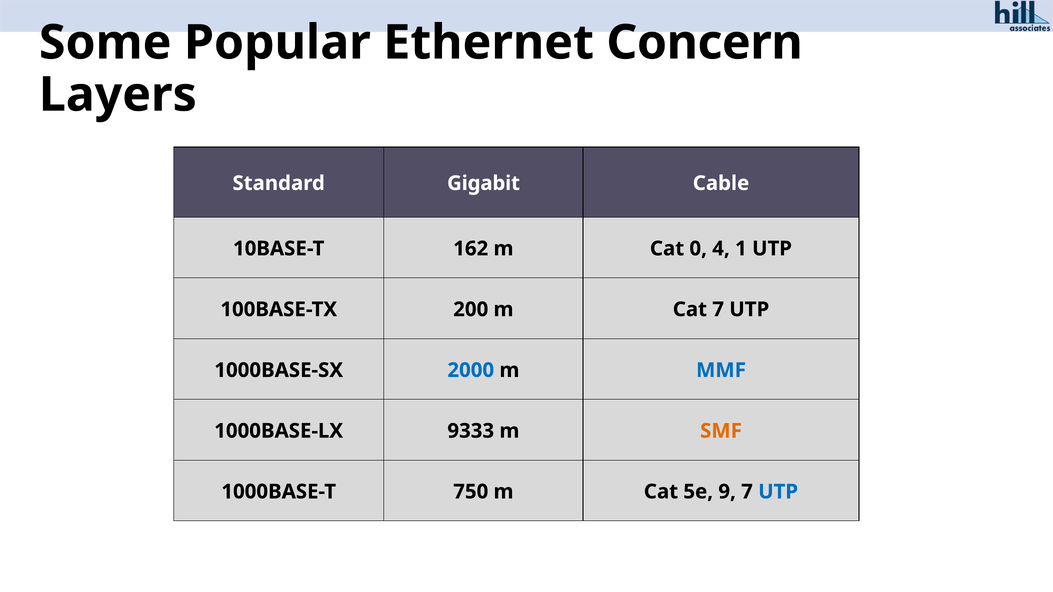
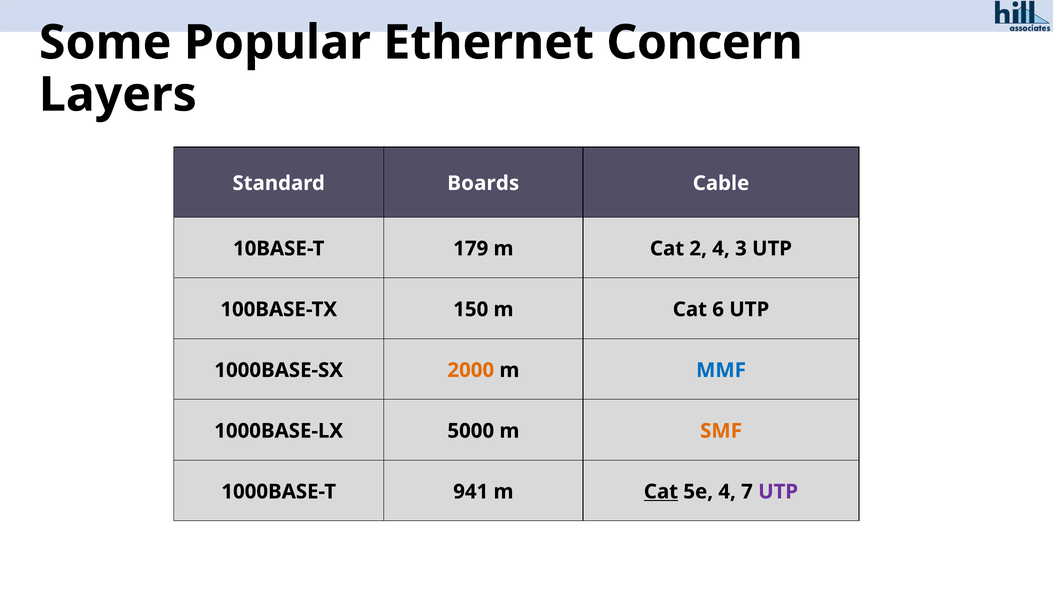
Gigabit: Gigabit -> Boards
162: 162 -> 179
0: 0 -> 2
1: 1 -> 3
200: 200 -> 150
Cat 7: 7 -> 6
2000 colour: blue -> orange
9333: 9333 -> 5000
750: 750 -> 941
Cat at (661, 492) underline: none -> present
5e 9: 9 -> 4
UTP at (778, 492) colour: blue -> purple
